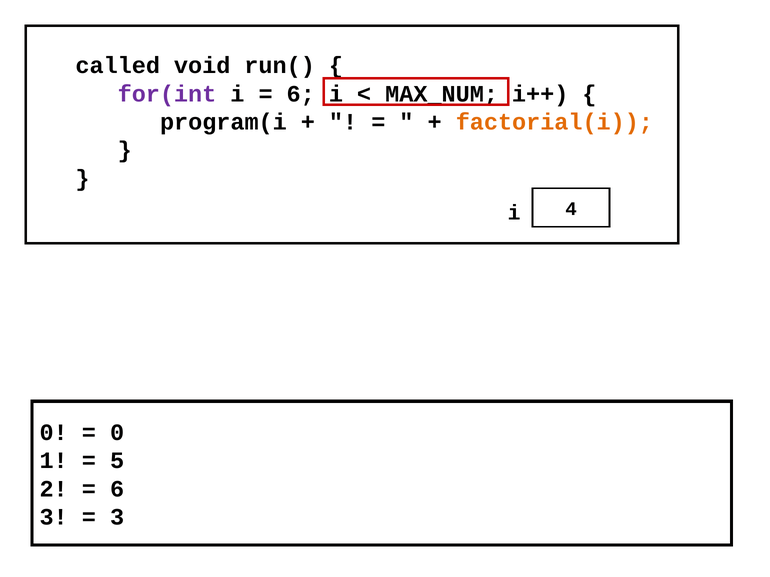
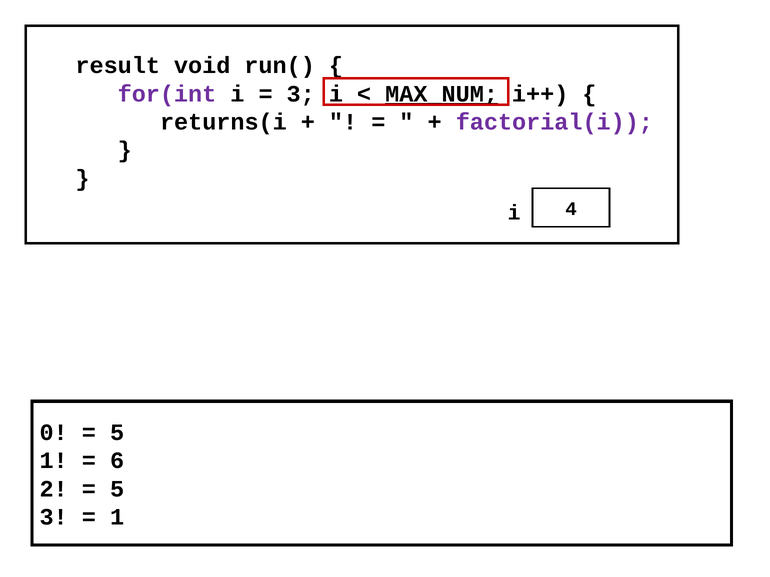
called: called -> result
6 at (301, 94): 6 -> 3
MAX_NUM underline: none -> present
program(i: program(i -> returns(i
factorial(i colour: orange -> purple
0 at (117, 433): 0 -> 5
5: 5 -> 6
6 at (117, 489): 6 -> 5
3 at (117, 518): 3 -> 1
